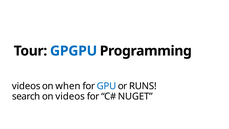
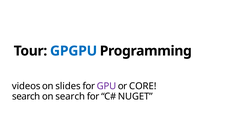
when: when -> slides
GPU colour: blue -> purple
RUNS: RUNS -> CORE
on videos: videos -> search
